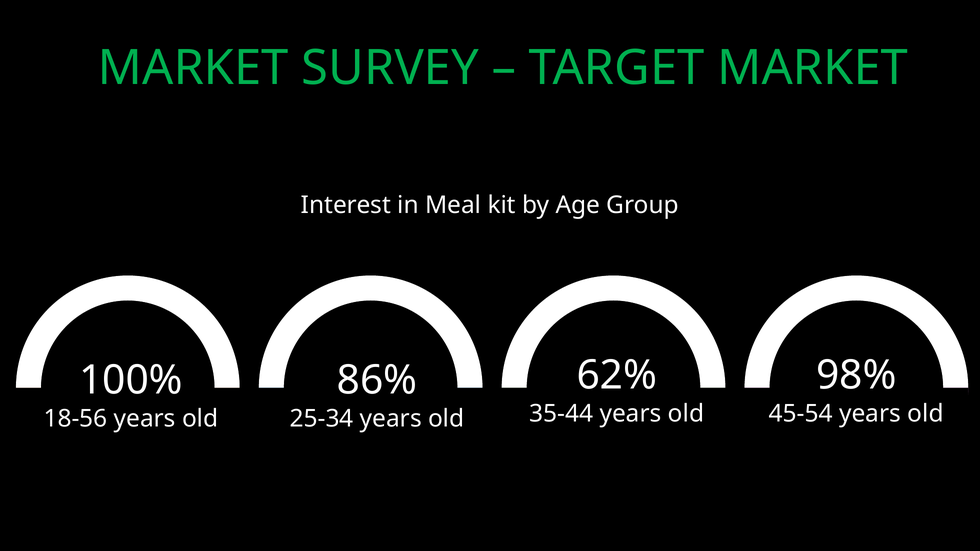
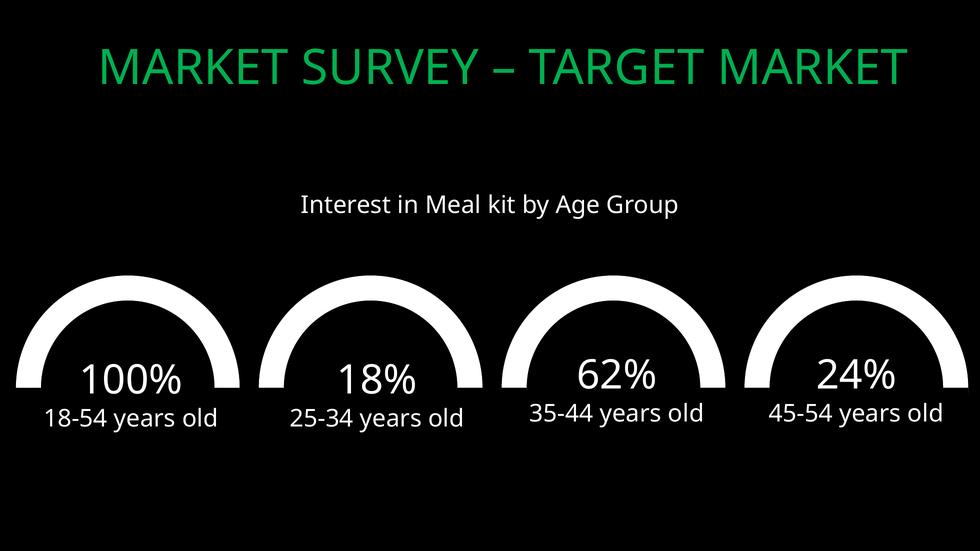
98%: 98% -> 24%
86%: 86% -> 18%
18-56: 18-56 -> 18-54
